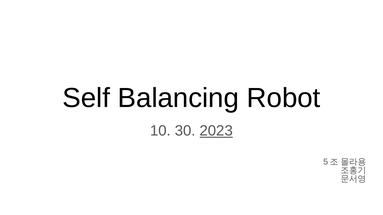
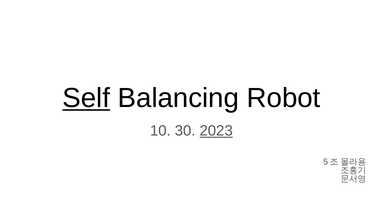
Self underline: none -> present
